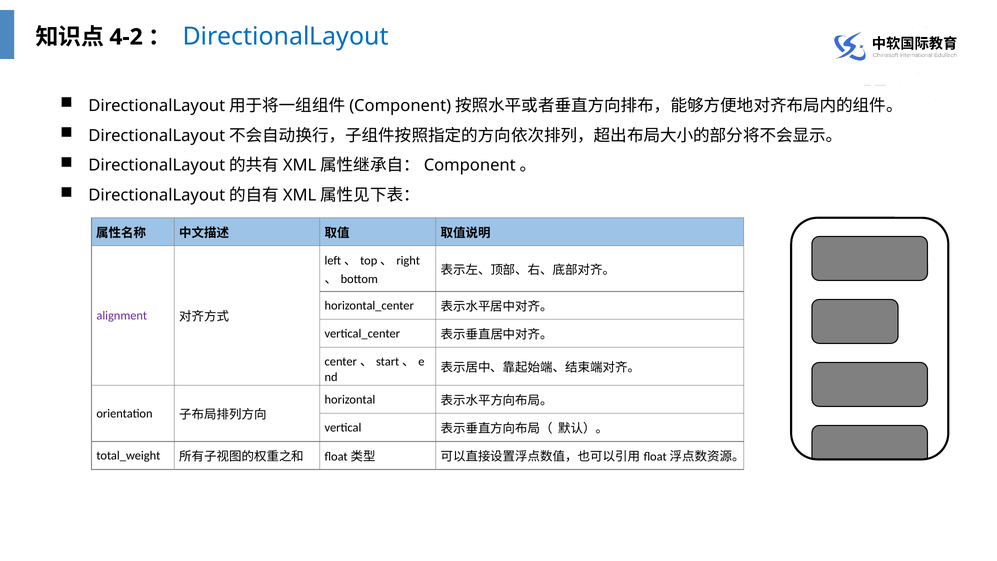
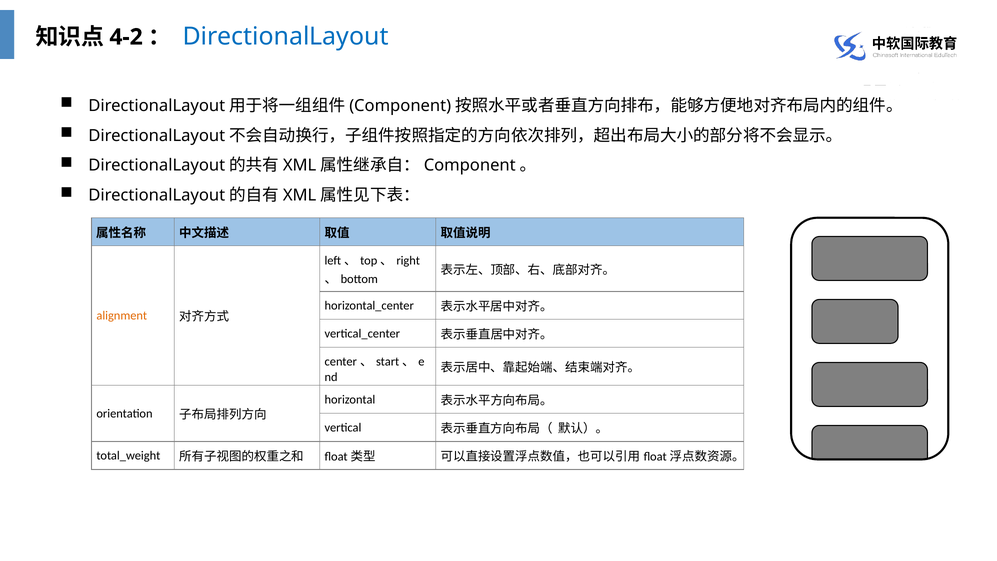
alignment colour: purple -> orange
